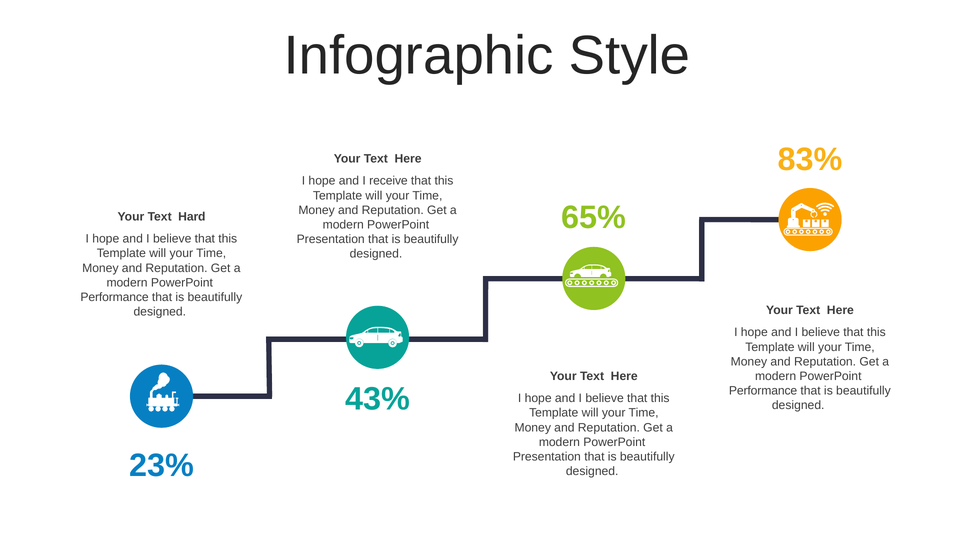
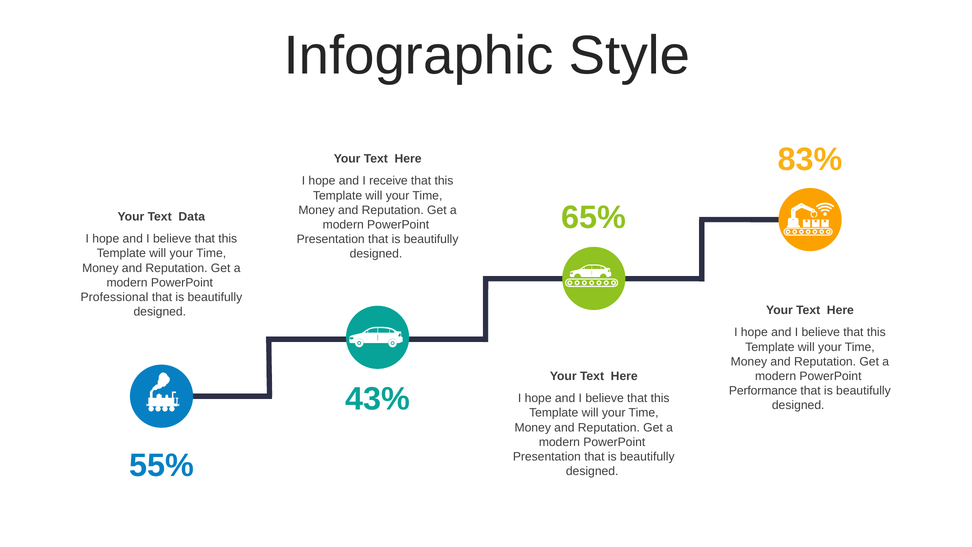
Hard: Hard -> Data
Performance at (115, 297): Performance -> Professional
23%: 23% -> 55%
